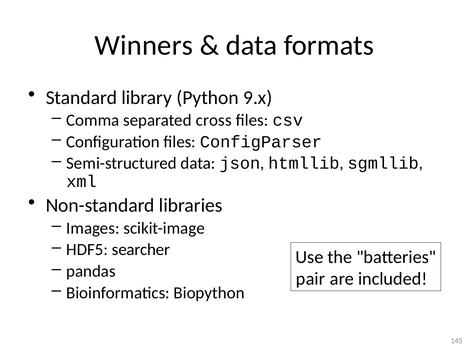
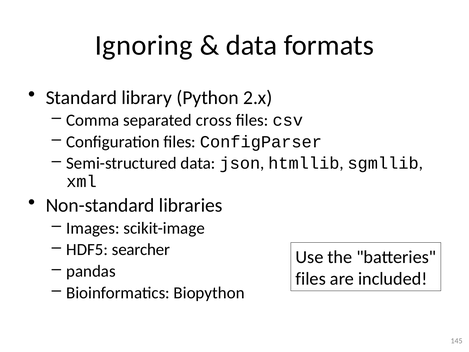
Winners: Winners -> Ignoring
9.x: 9.x -> 2.x
pair at (311, 279): pair -> files
